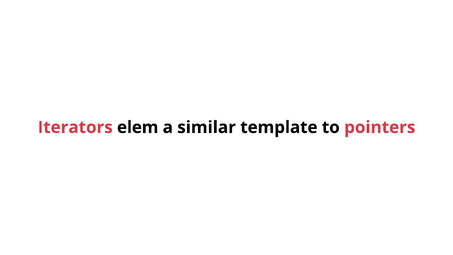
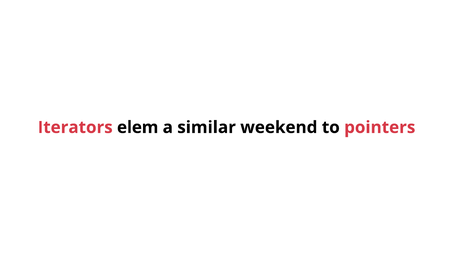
template: template -> weekend
